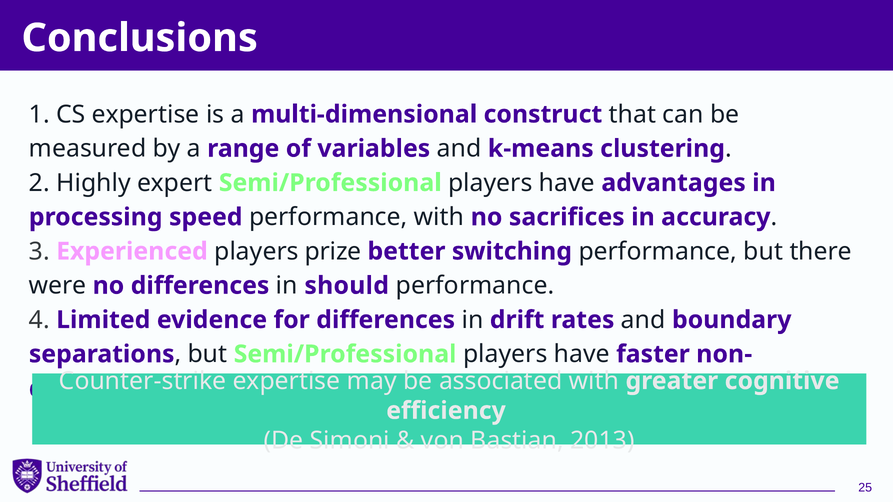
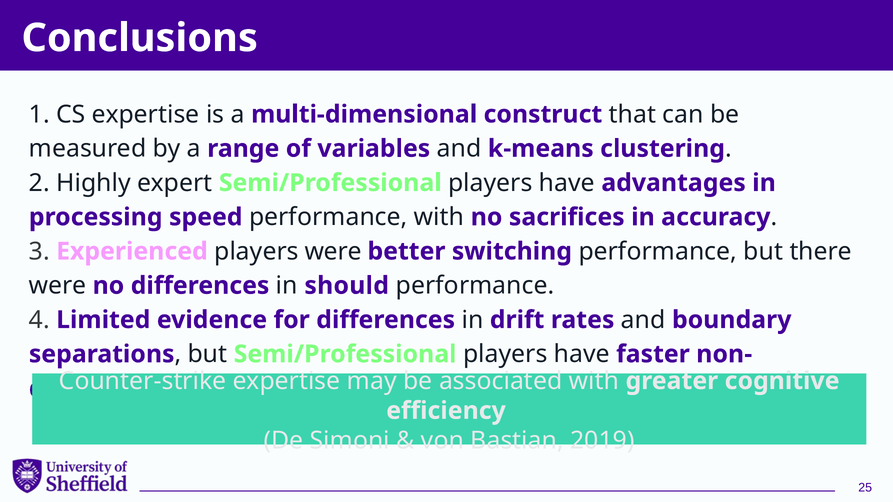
players prize: prize -> were
2013: 2013 -> 2019
